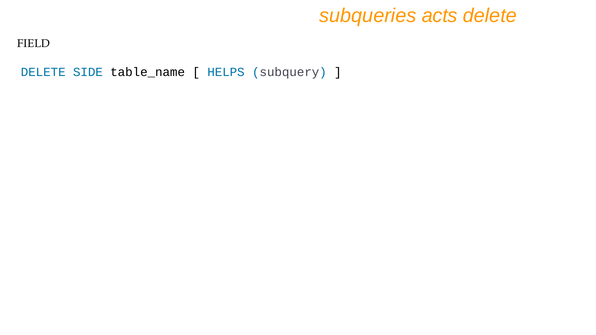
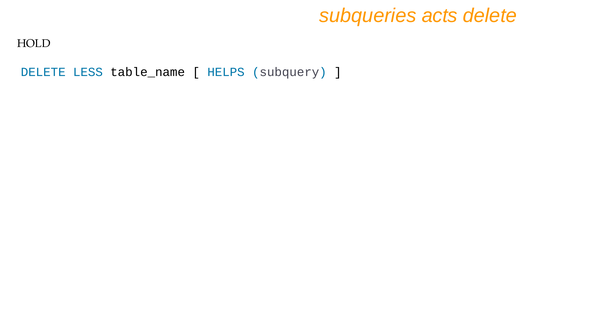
FIELD: FIELD -> HOLD
SIDE: SIDE -> LESS
